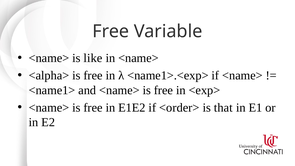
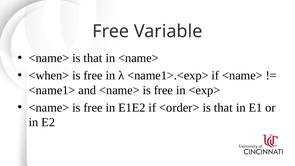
<name> is like: like -> that
<alpha>: <alpha> -> <when>
